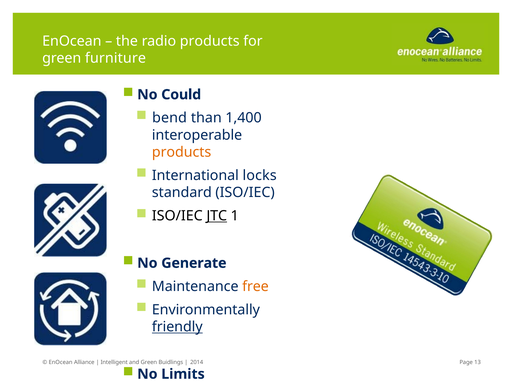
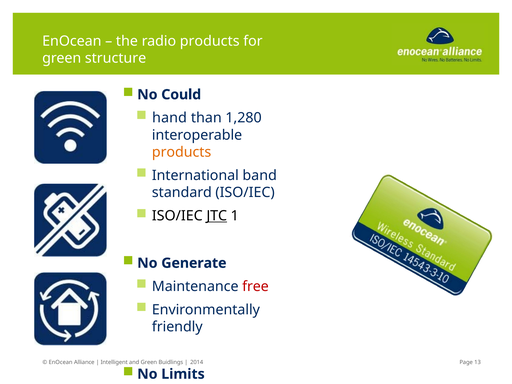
furniture: furniture -> structure
bend: bend -> hand
1,400: 1,400 -> 1,280
locks: locks -> band
free colour: orange -> red
friendly underline: present -> none
